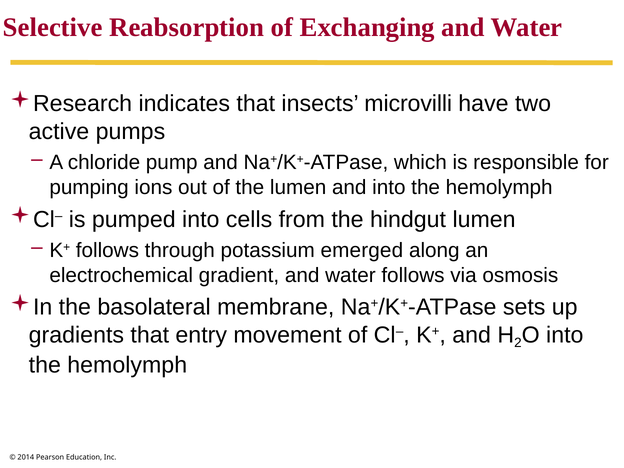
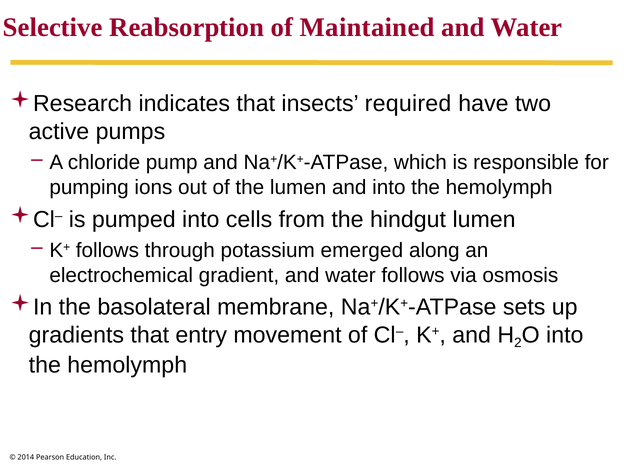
Exchanging: Exchanging -> Maintained
microvilli: microvilli -> required
